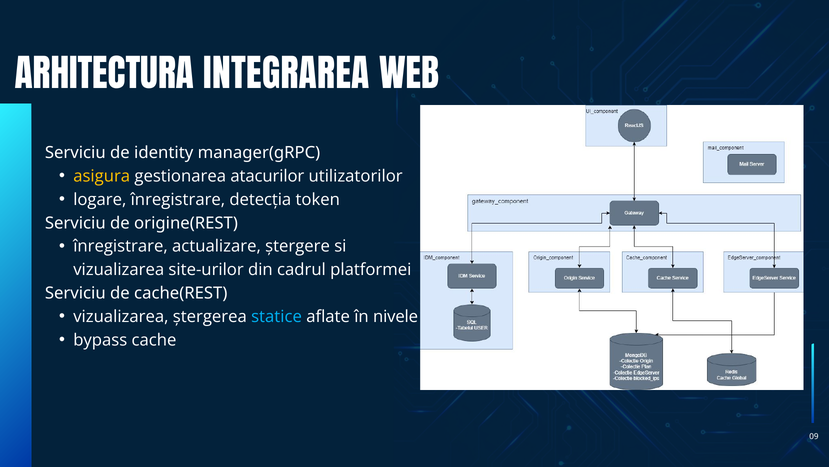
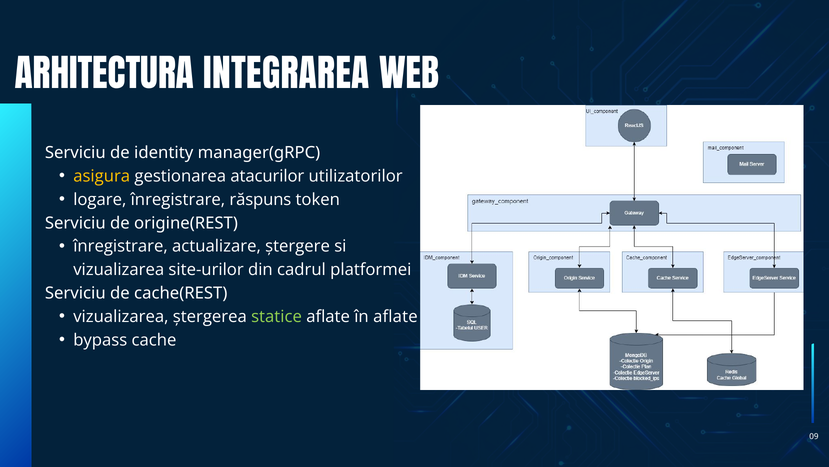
detecția: detecția -> răspuns
statice colour: light blue -> light green
în nivele: nivele -> aflate
